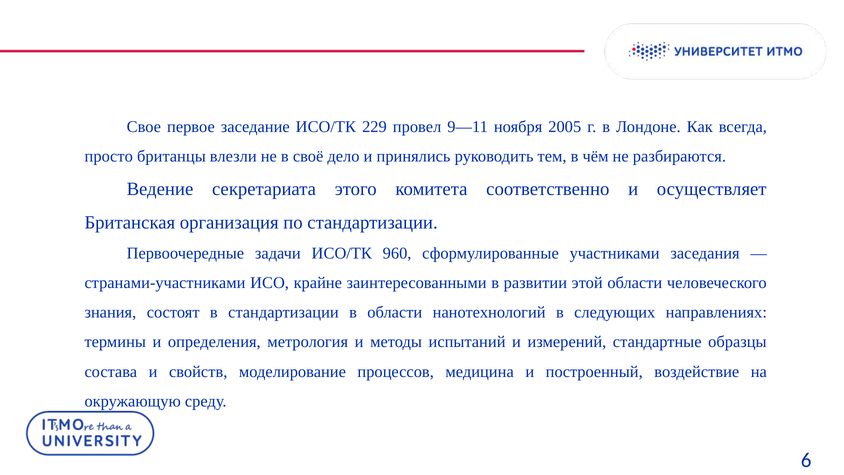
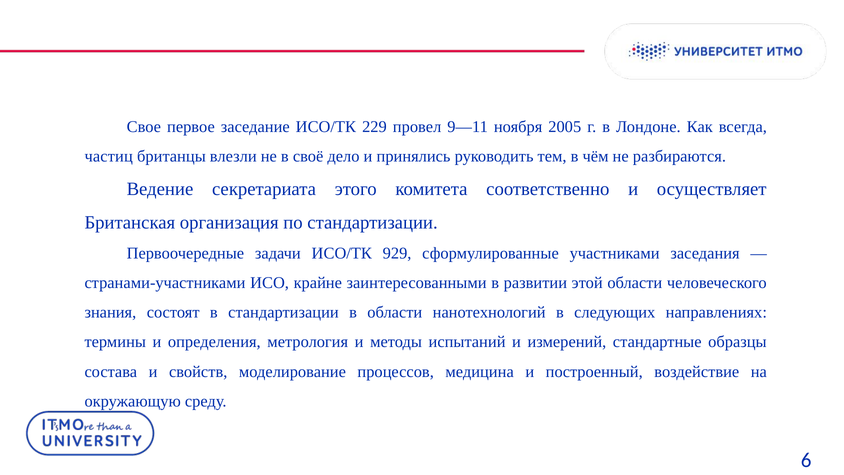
просто: просто -> частиц
960: 960 -> 929
